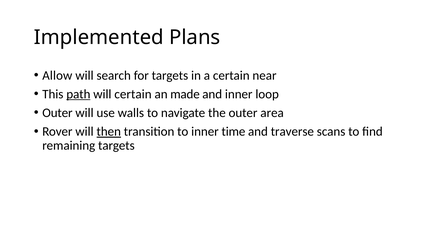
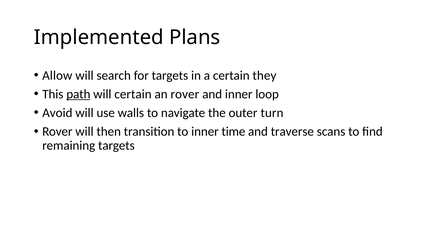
near: near -> they
an made: made -> rover
Outer at (57, 113): Outer -> Avoid
area: area -> turn
then underline: present -> none
